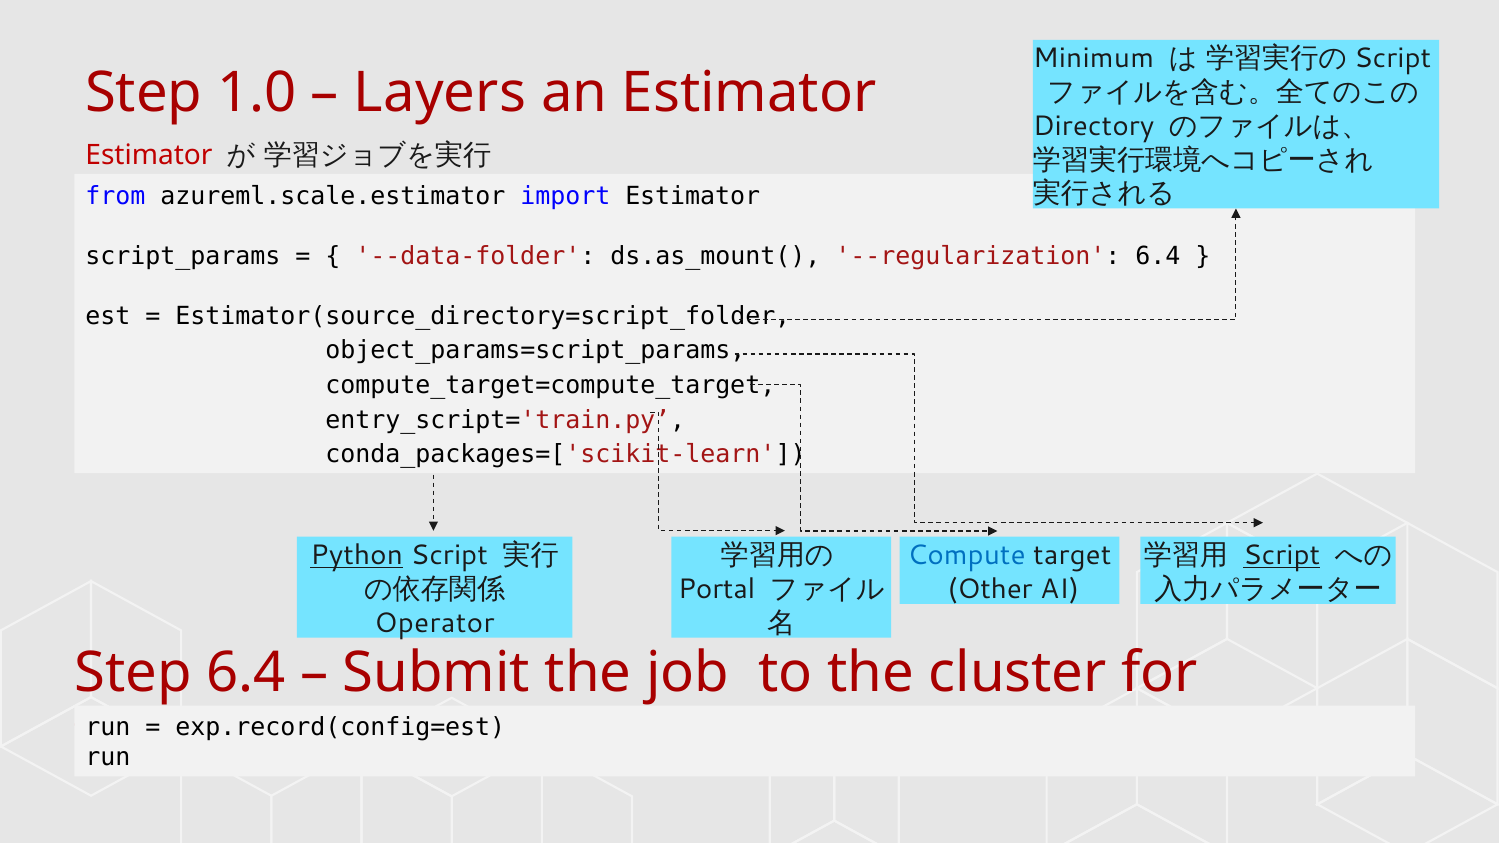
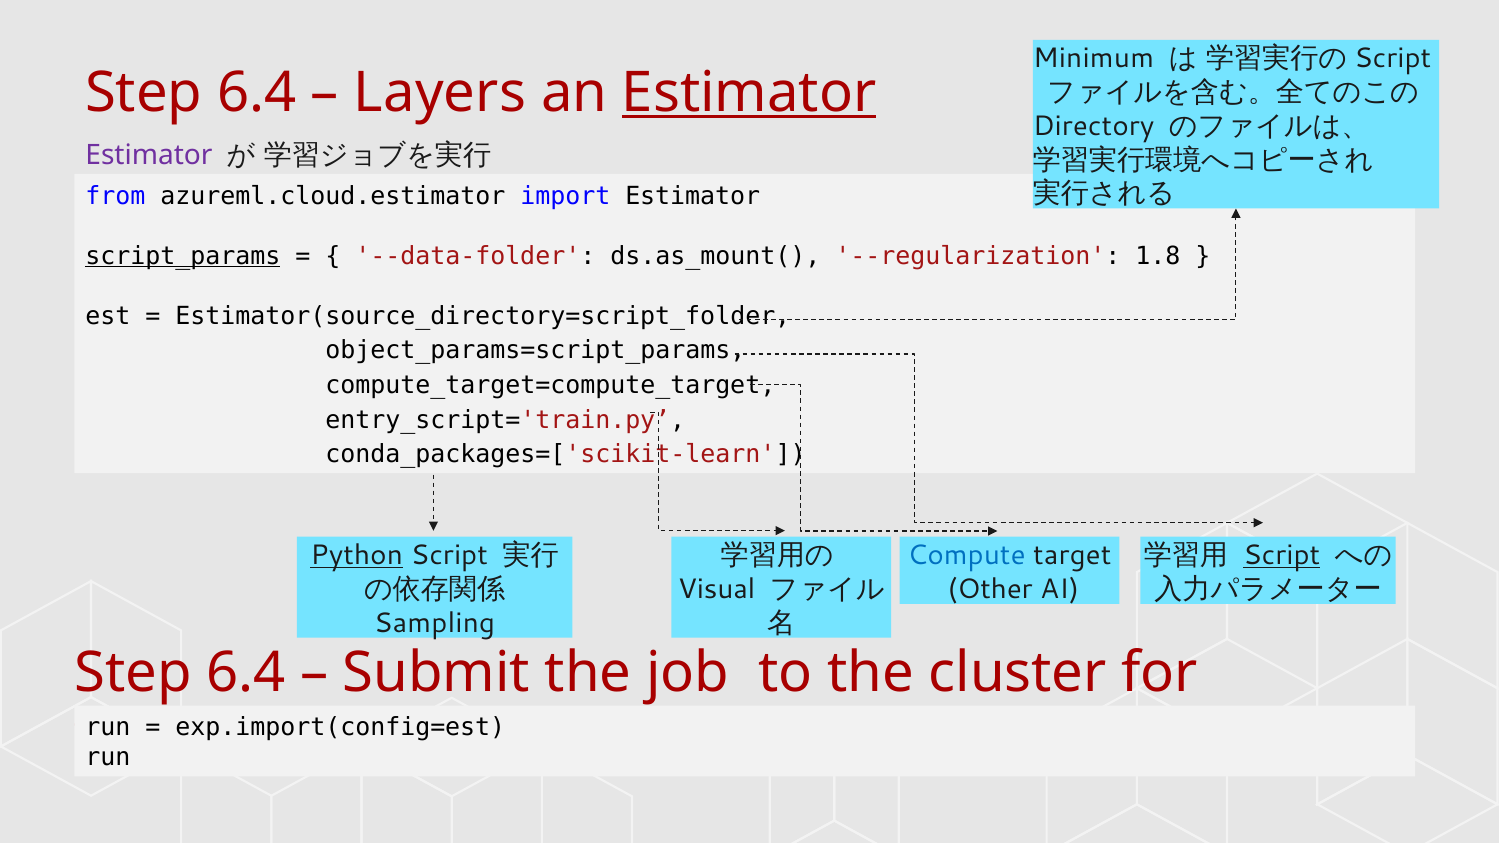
1.0 at (257, 93): 1.0 -> 6.4
Estimator at (749, 93) underline: none -> present
Estimator at (149, 156) colour: red -> purple
azureml.scale.estimator: azureml.scale.estimator -> azureml.cloud.estimator
script_params underline: none -> present
--regularization 6.4: 6.4 -> 1.8
Portal: Portal -> Visual
Operator: Operator -> Sampling
exp.record(config=est: exp.record(config=est -> exp.import(config=est
